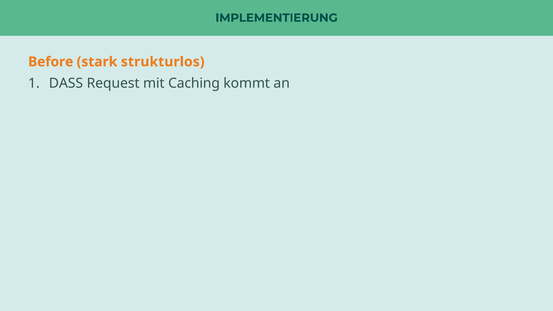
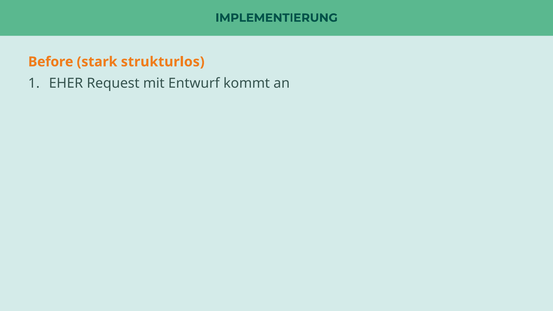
DASS: DASS -> EHER
Caching: Caching -> Entwurf
